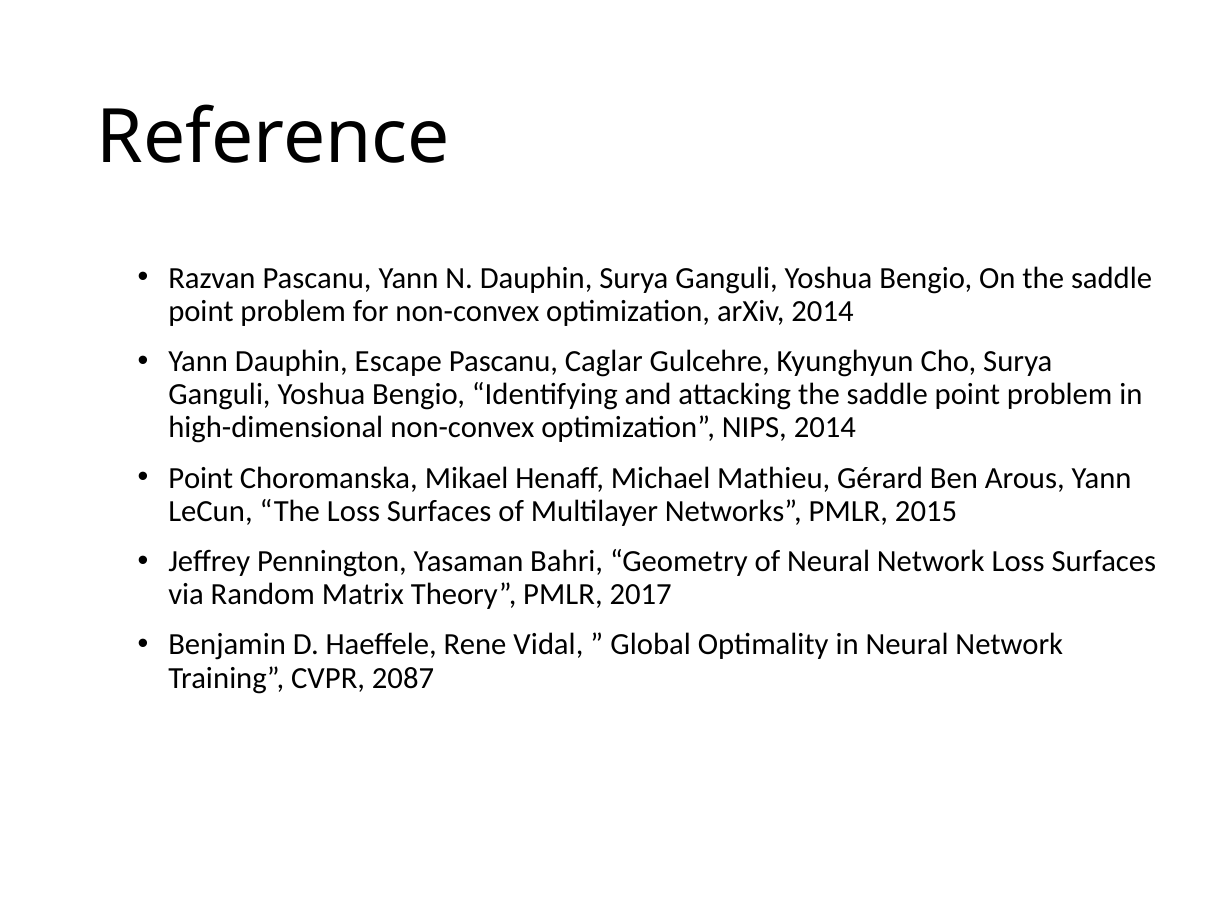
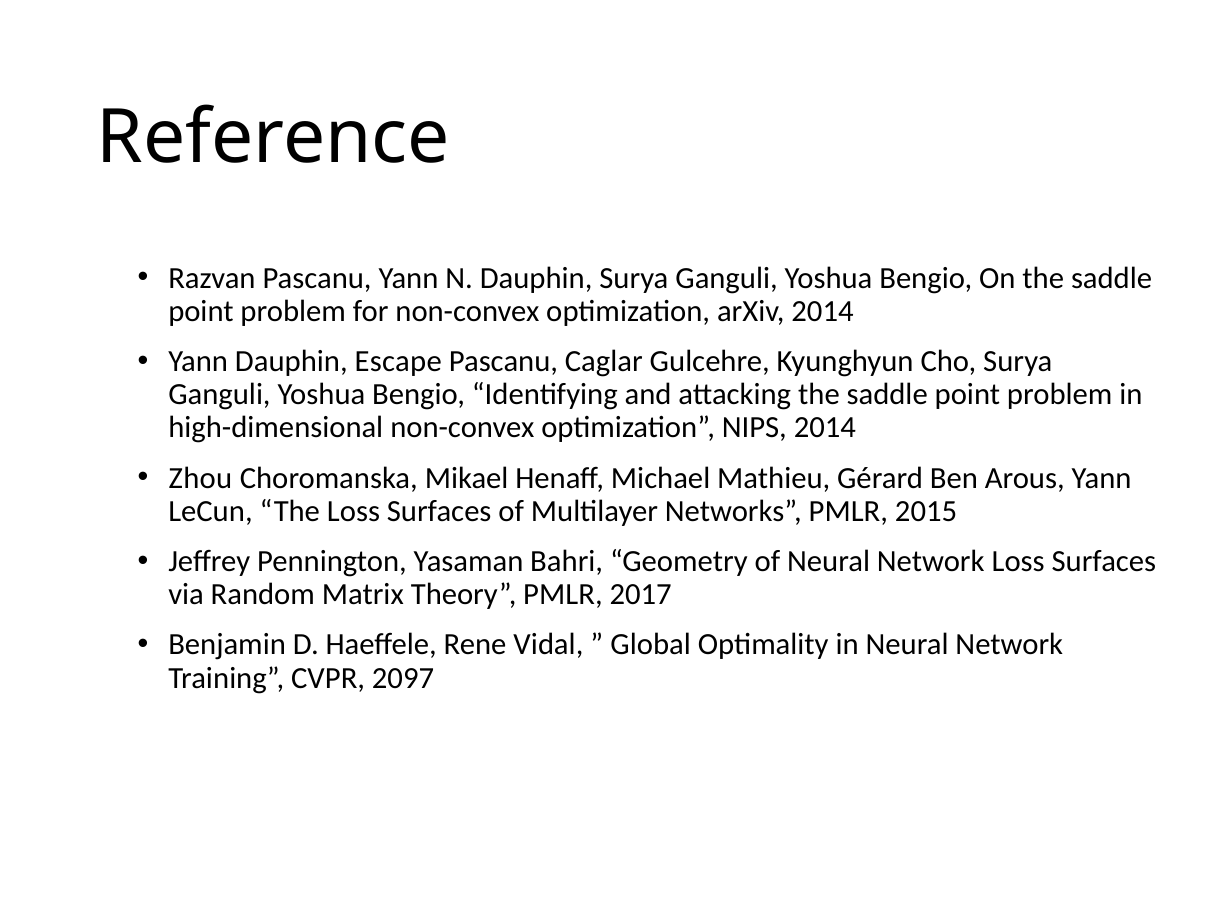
Point at (201, 478): Point -> Zhou
2087: 2087 -> 2097
